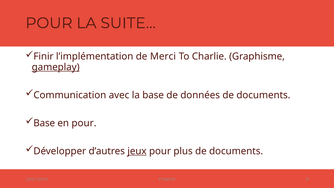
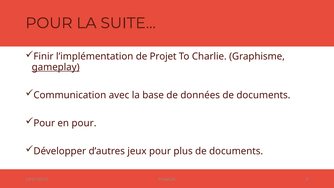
Merci: Merci -> Projet
Base at (44, 123): Base -> Pour
jeux underline: present -> none
